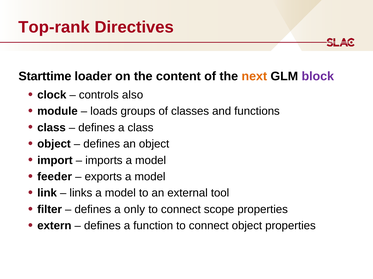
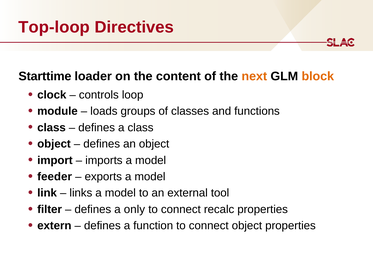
Top-rank: Top-rank -> Top-loop
block colour: purple -> orange
also: also -> loop
scope: scope -> recalc
